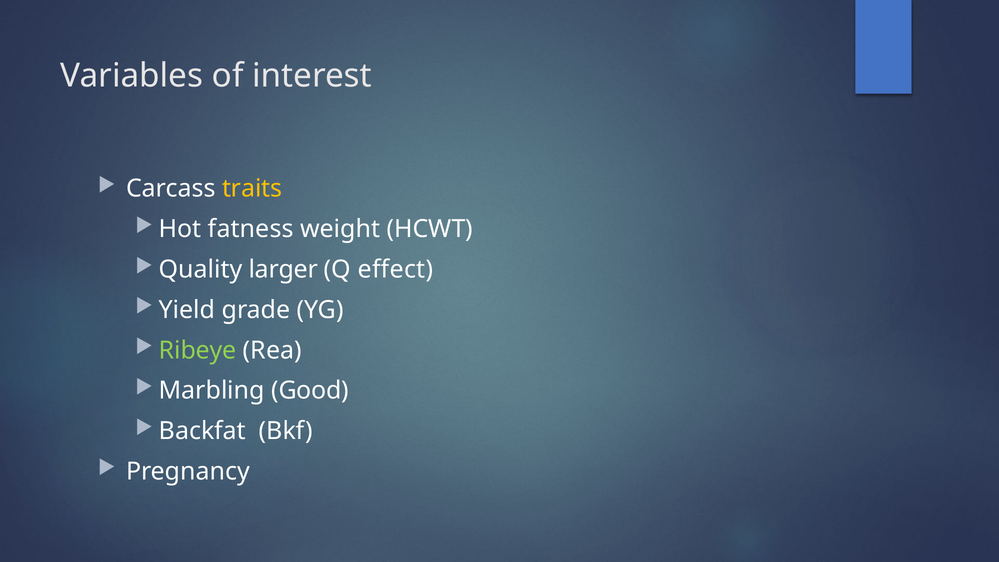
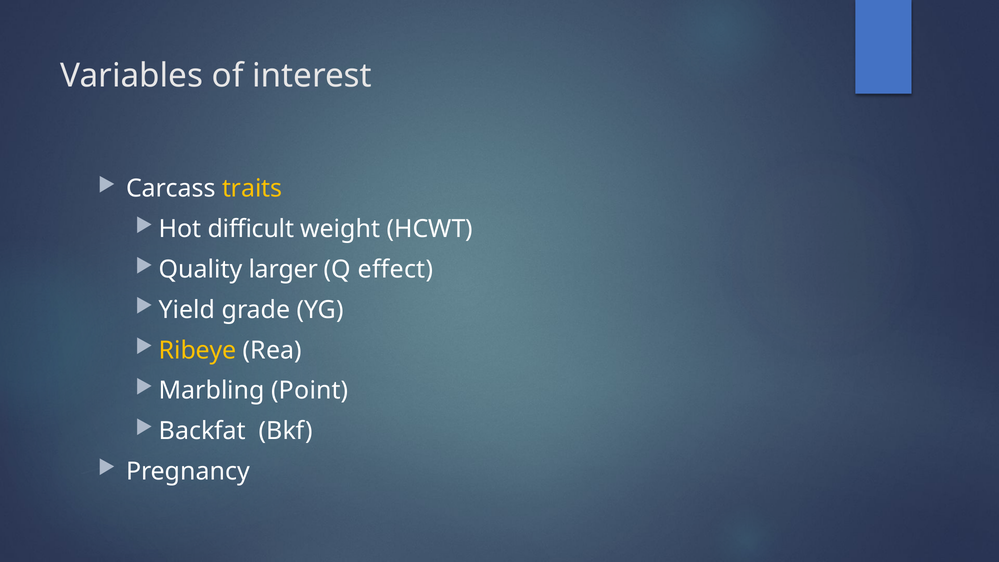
fatness: fatness -> difficult
Ribeye colour: light green -> yellow
Good: Good -> Point
